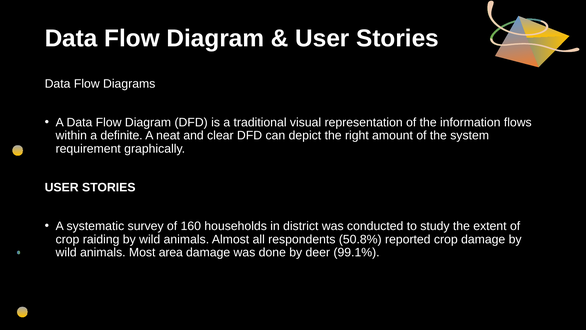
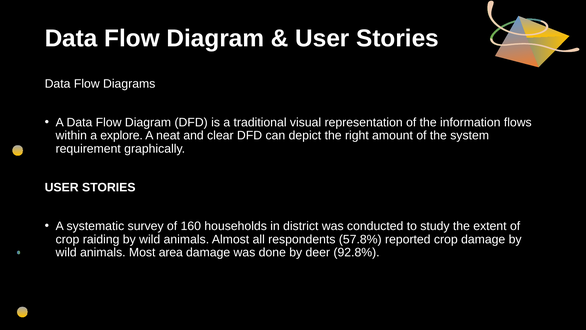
definite: definite -> explore
50.8%: 50.8% -> 57.8%
99.1%: 99.1% -> 92.8%
